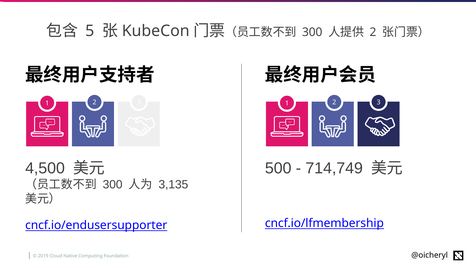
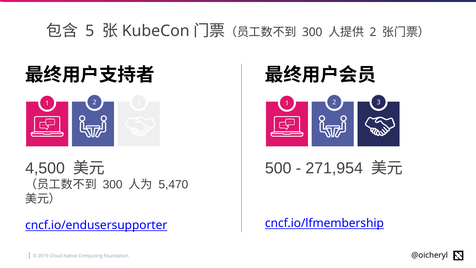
714,749: 714,749 -> 271,954
3,135: 3,135 -> 5,470
